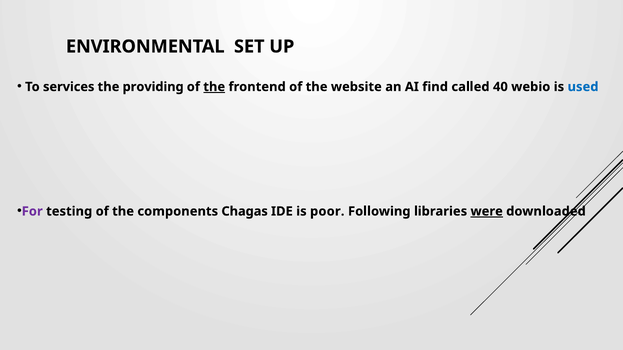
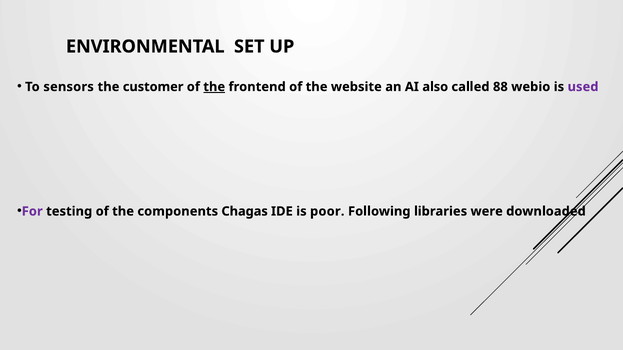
services: services -> sensors
providing: providing -> customer
find: find -> also
40: 40 -> 88
used colour: blue -> purple
were underline: present -> none
